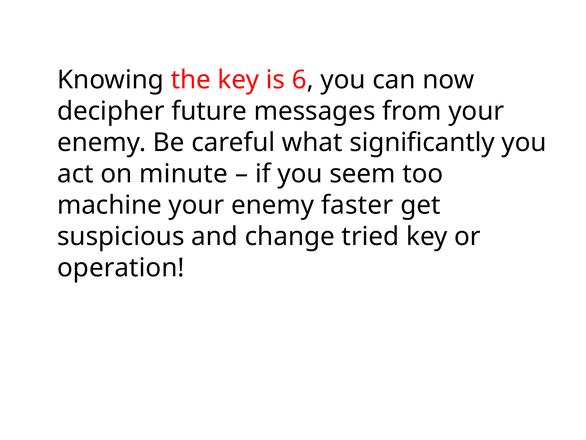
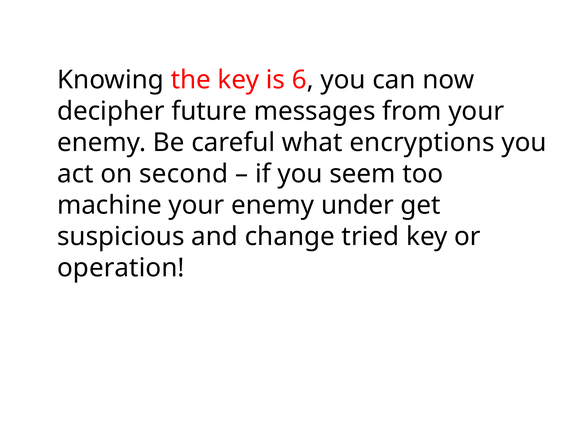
significantly: significantly -> encryptions
minute: minute -> second
faster: faster -> under
